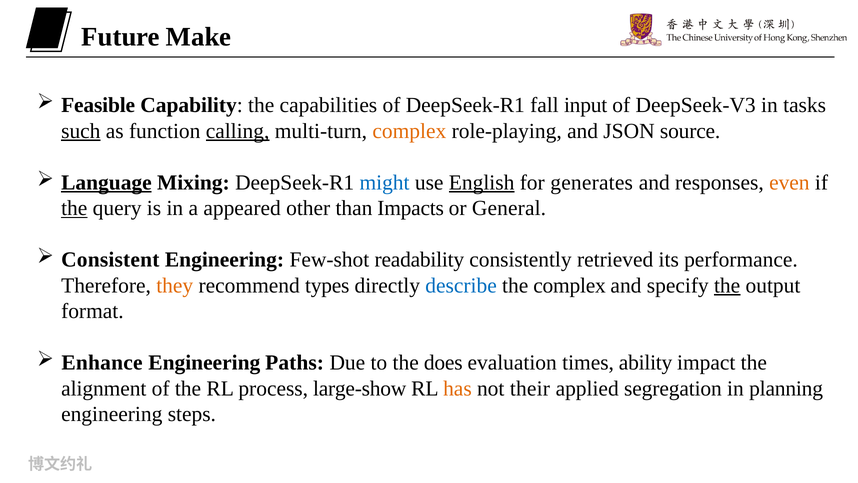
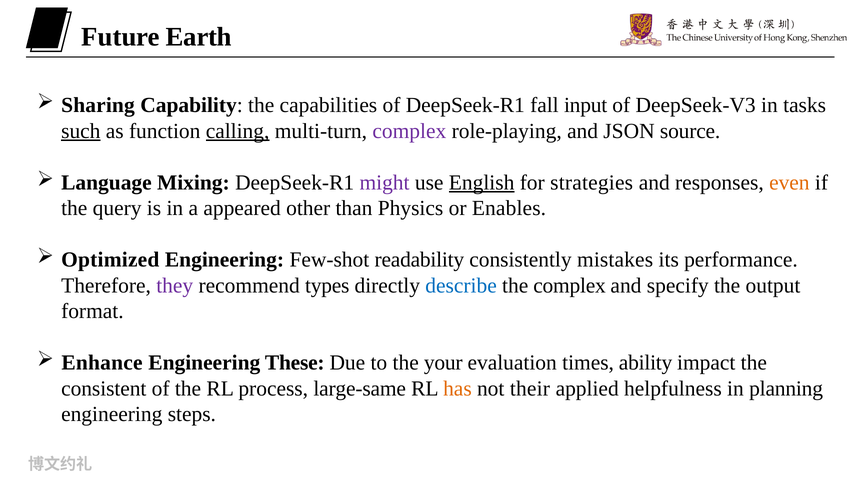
Make: Make -> Earth
Feasible: Feasible -> Sharing
complex at (409, 131) colour: orange -> purple
Language underline: present -> none
might colour: blue -> purple
generates: generates -> strategies
the at (74, 208) underline: present -> none
Impacts: Impacts -> Physics
General: General -> Enables
Consistent: Consistent -> Optimized
retrieved: retrieved -> mistakes
they colour: orange -> purple
the at (727, 285) underline: present -> none
Paths: Paths -> These
does: does -> your
alignment: alignment -> consistent
large-show: large-show -> large-same
segregation: segregation -> helpfulness
